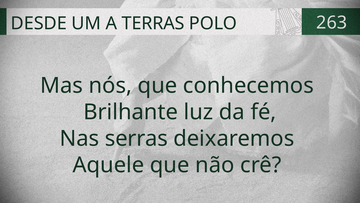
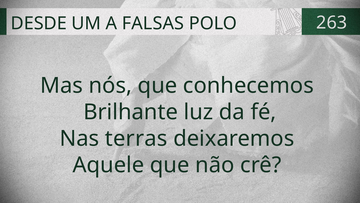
TERRAS: TERRAS -> FALSAS
serras: serras -> terras
